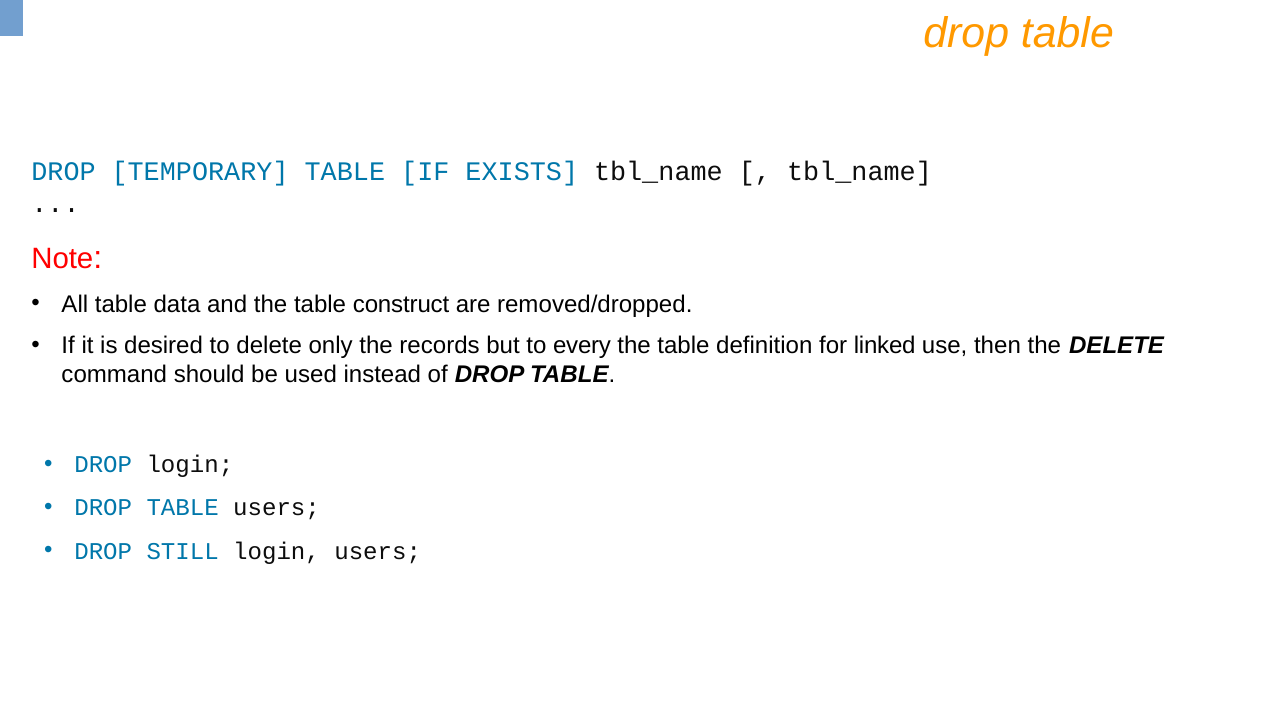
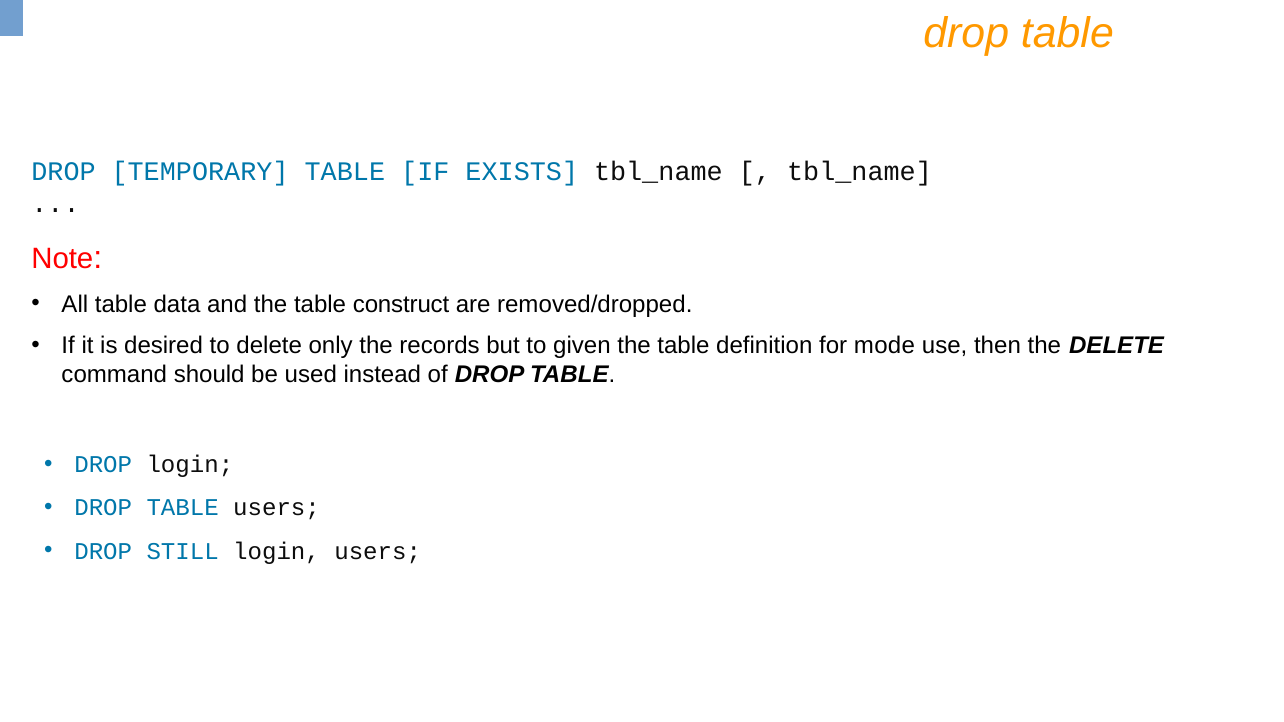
every: every -> given
linked: linked -> mode
